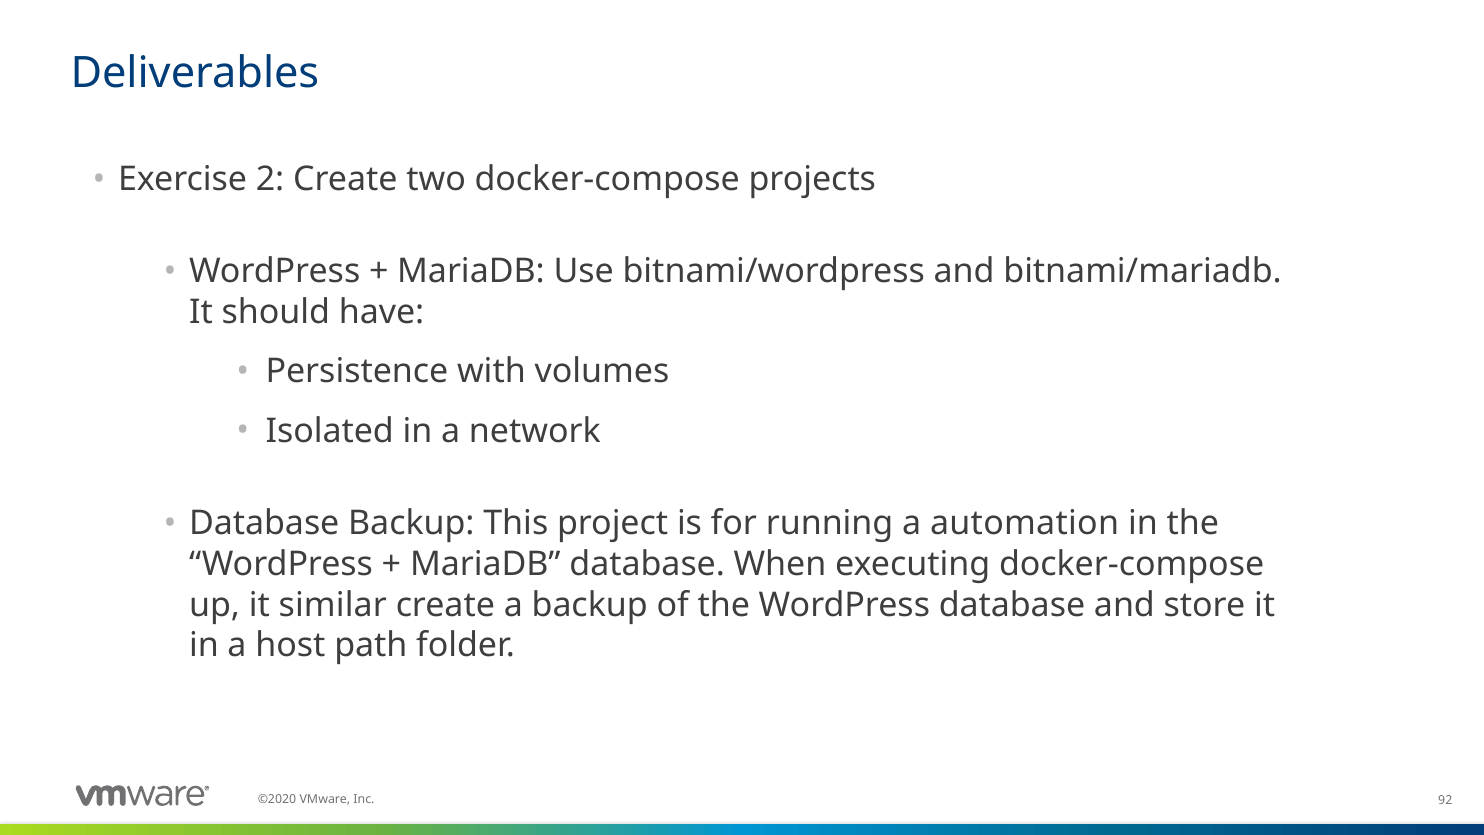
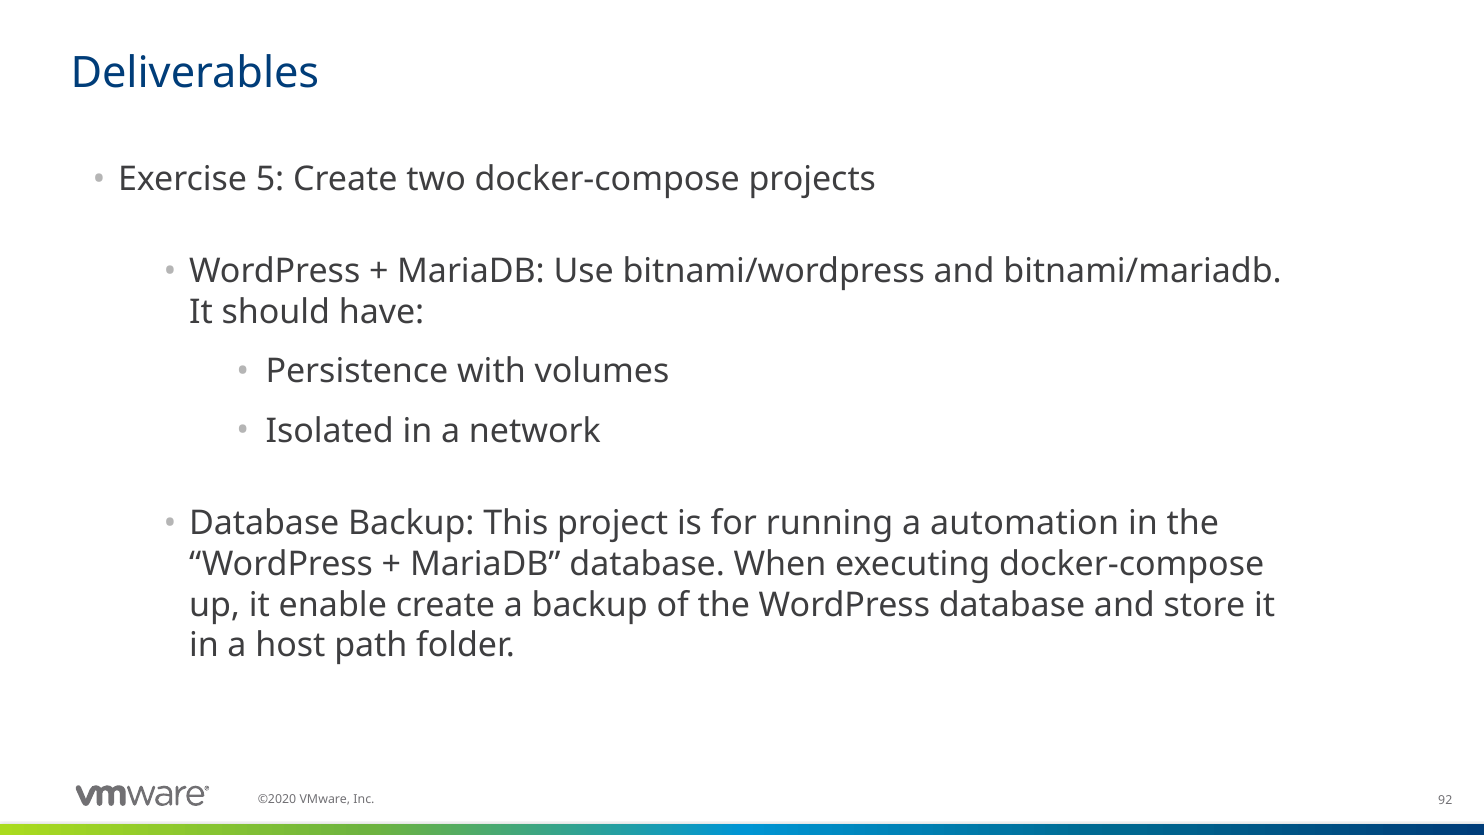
2: 2 -> 5
similar: similar -> enable
